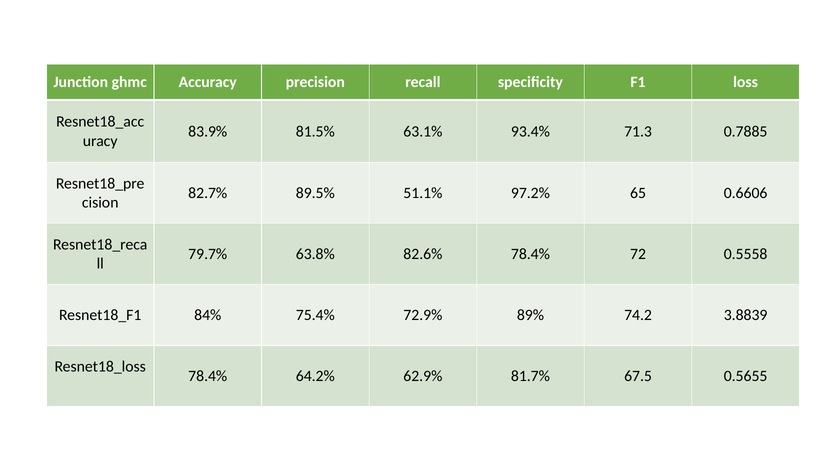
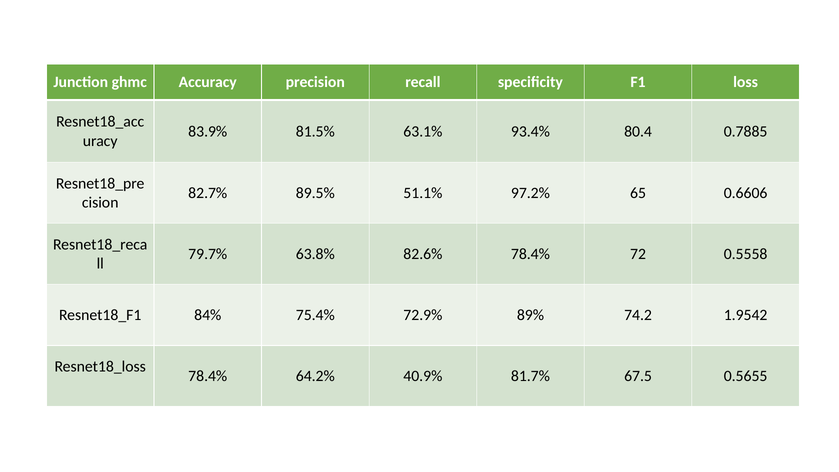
71.3: 71.3 -> 80.4
3.8839: 3.8839 -> 1.9542
62.9%: 62.9% -> 40.9%
